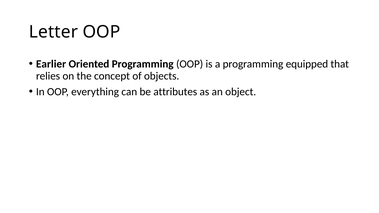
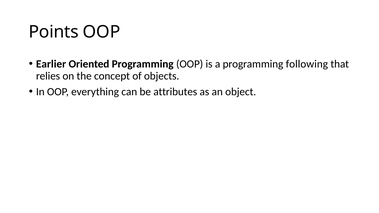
Letter: Letter -> Points
equipped: equipped -> following
